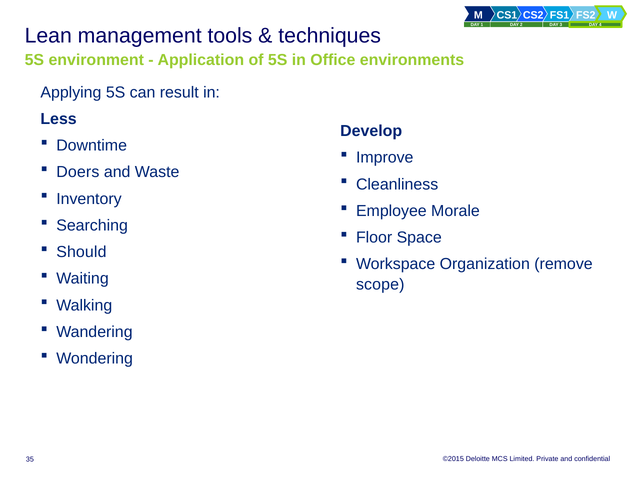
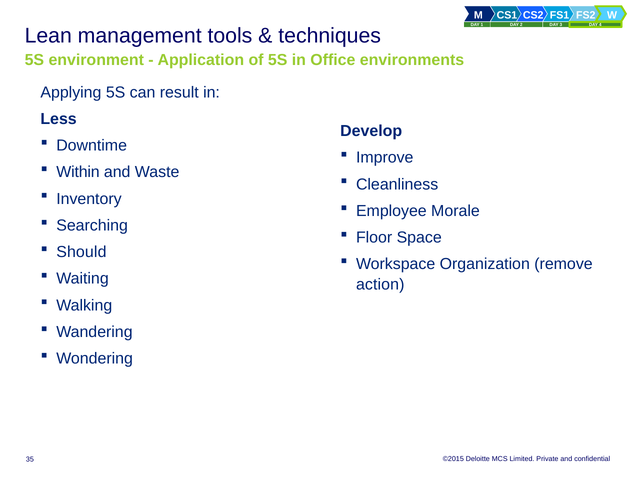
Doers: Doers -> Within
scope: scope -> action
